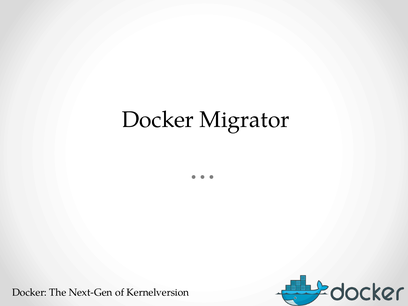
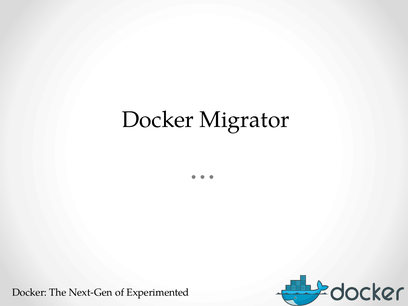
Kernelversion: Kernelversion -> Experimented
